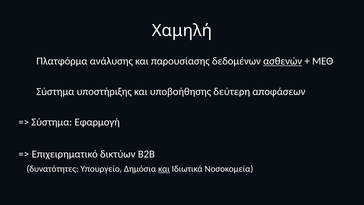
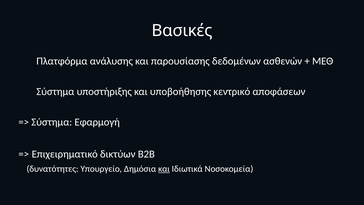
Χαμηλή: Χαμηλή -> Βασικές
ασθενών underline: present -> none
δεύτερη: δεύτερη -> κεντρικό
